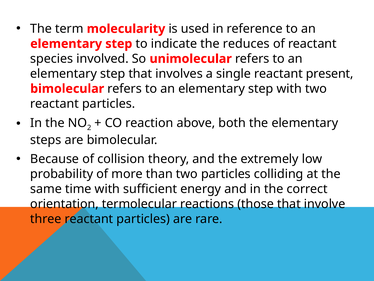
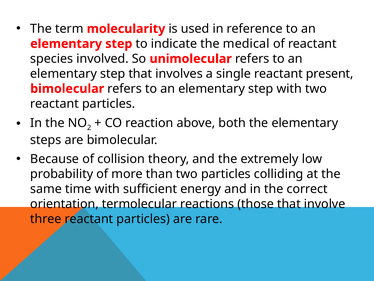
reduces: reduces -> medical
